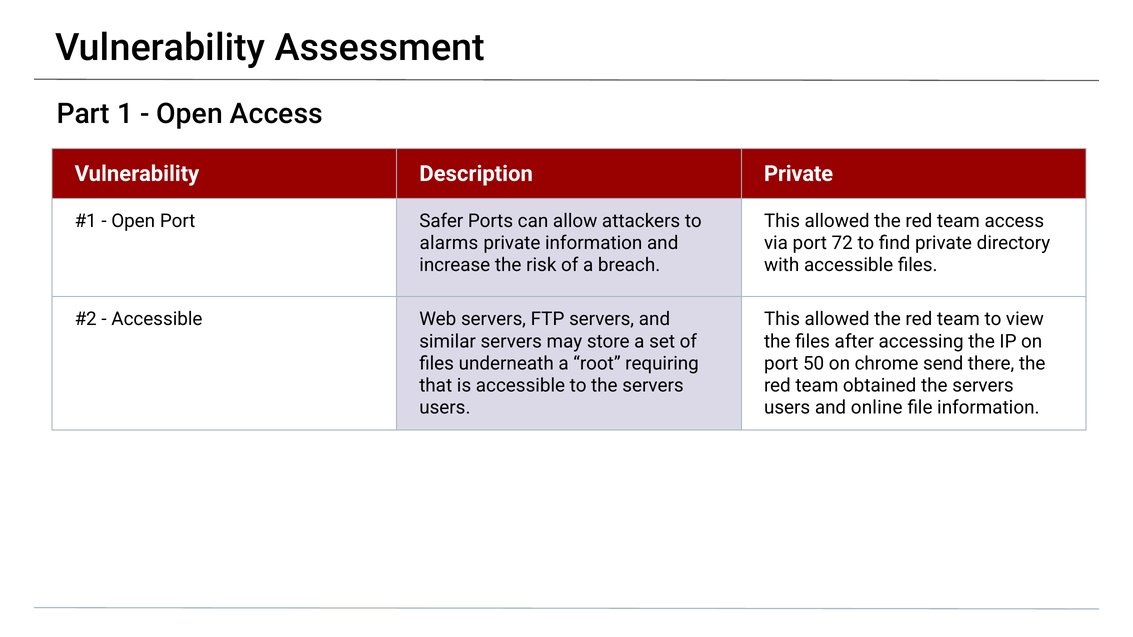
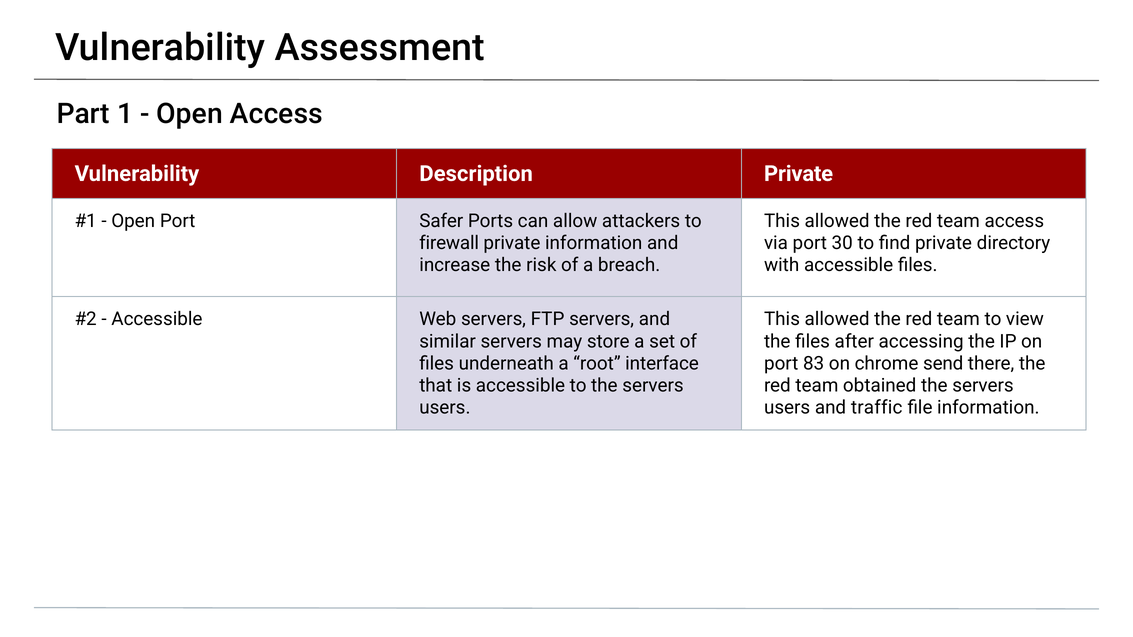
alarms: alarms -> firewall
72: 72 -> 30
requiring: requiring -> interface
50: 50 -> 83
online: online -> traffic
